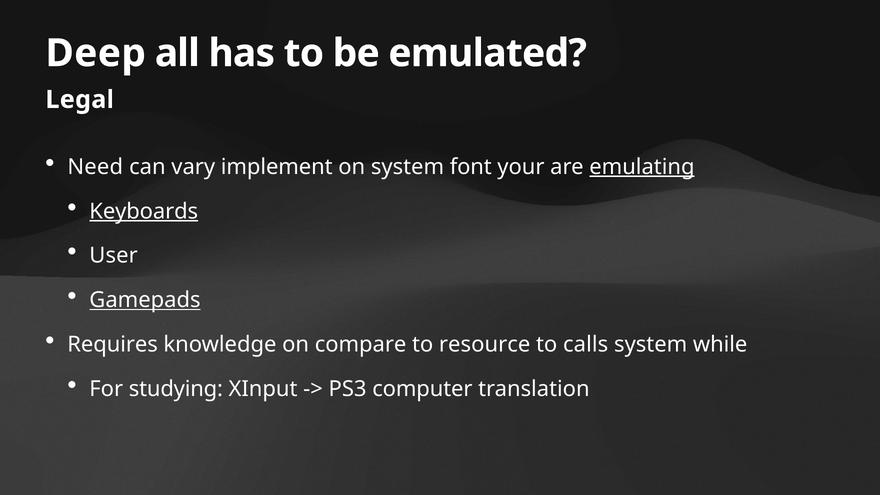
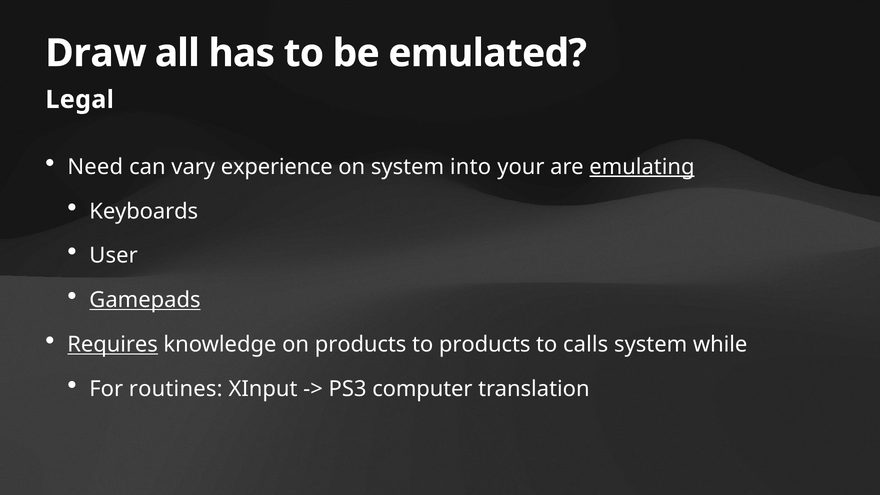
Deep: Deep -> Draw
implement: implement -> experience
font: font -> into
Keyboards underline: present -> none
Requires underline: none -> present
on compare: compare -> products
to resource: resource -> products
studying: studying -> routines
